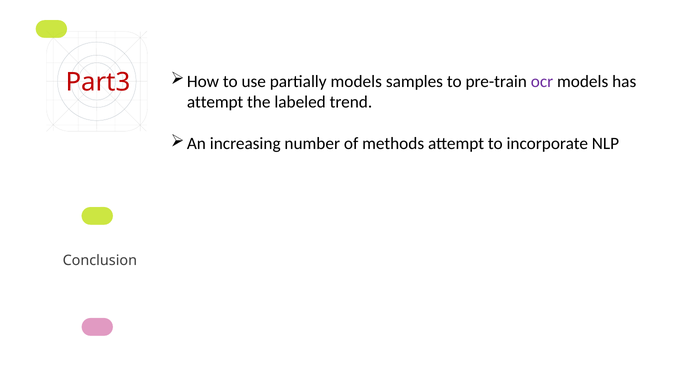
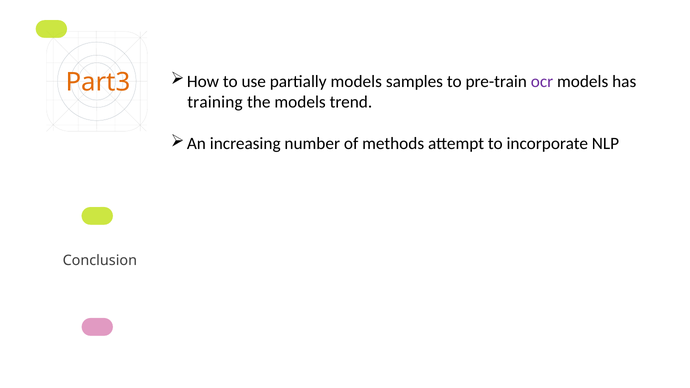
Part3 colour: red -> orange
attempt at (215, 102): attempt -> training
the labeled: labeled -> models
